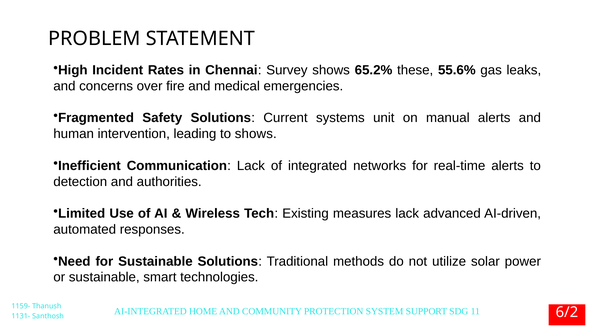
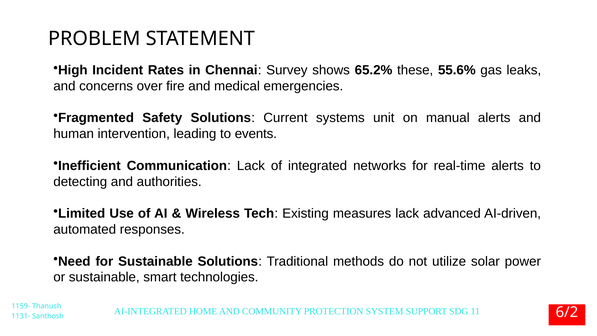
to shows: shows -> events
detection: detection -> detecting
